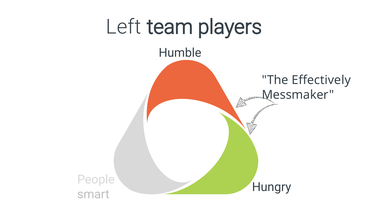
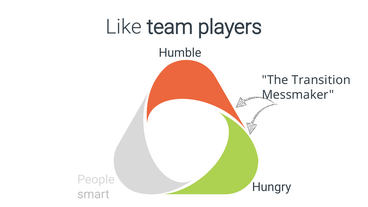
Left: Left -> Like
Effectively: Effectively -> Transition
